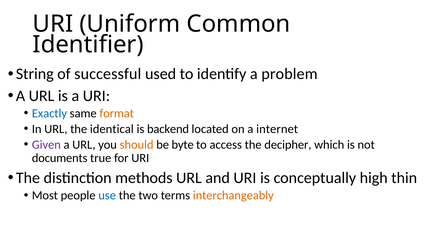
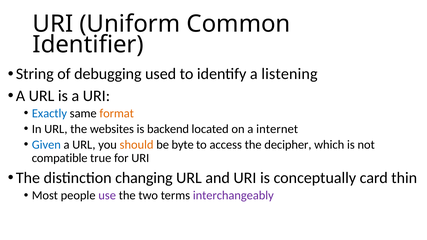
successful: successful -> debugging
problem: problem -> listening
identical: identical -> websites
Given colour: purple -> blue
documents: documents -> compatible
methods: methods -> changing
high: high -> card
use colour: blue -> purple
interchangeably colour: orange -> purple
